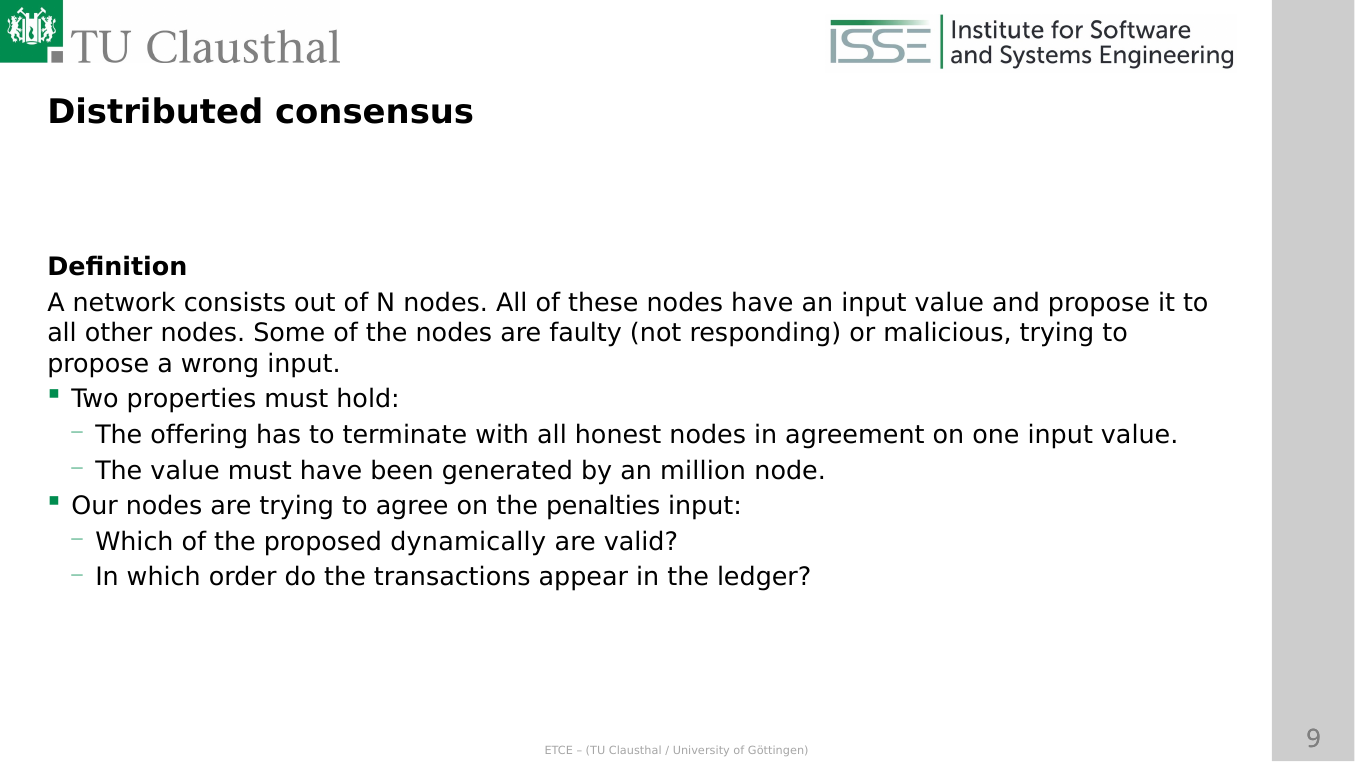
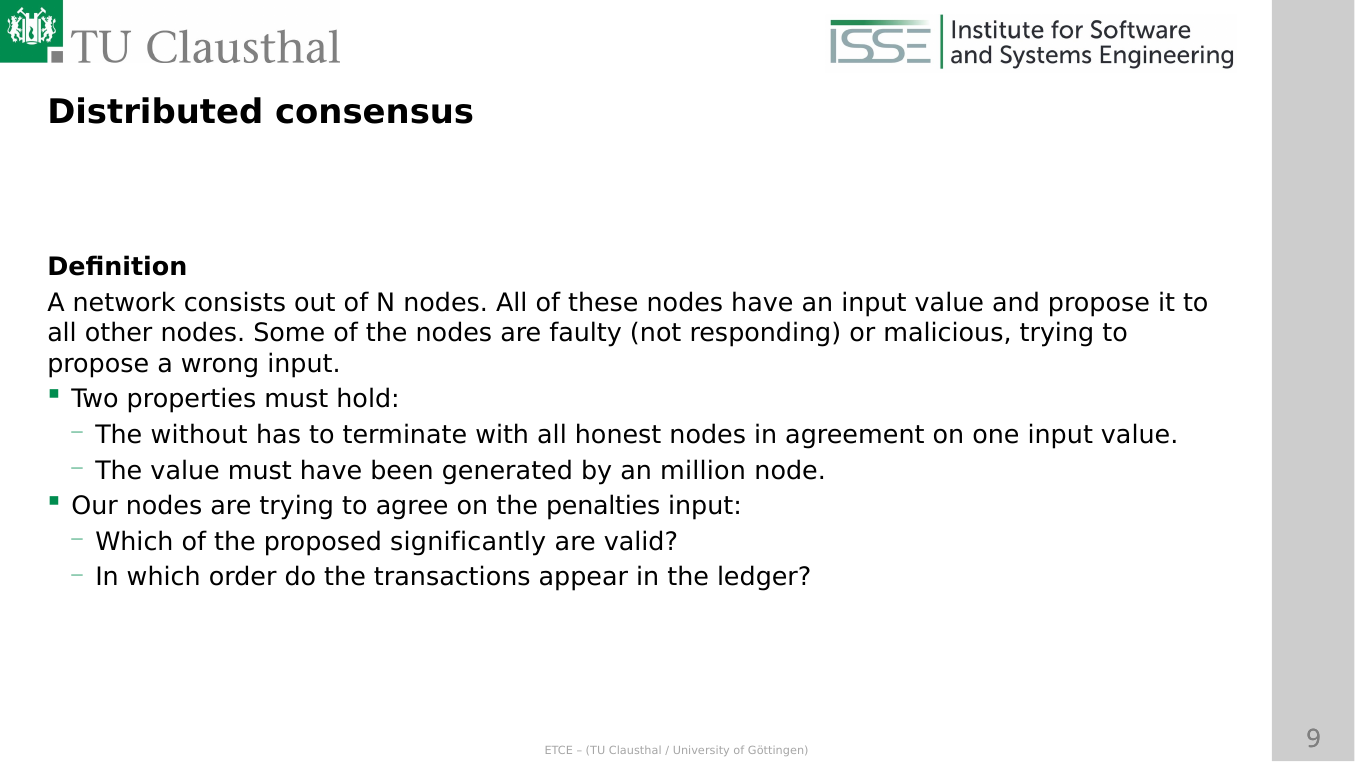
offering: offering -> without
dynamically: dynamically -> significantly
